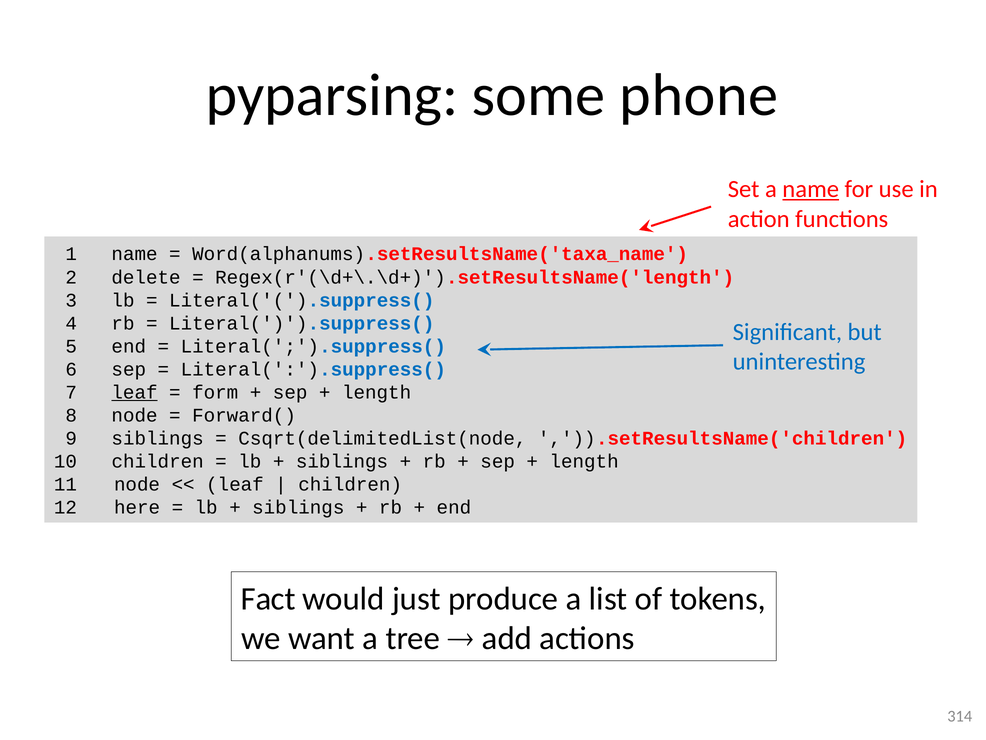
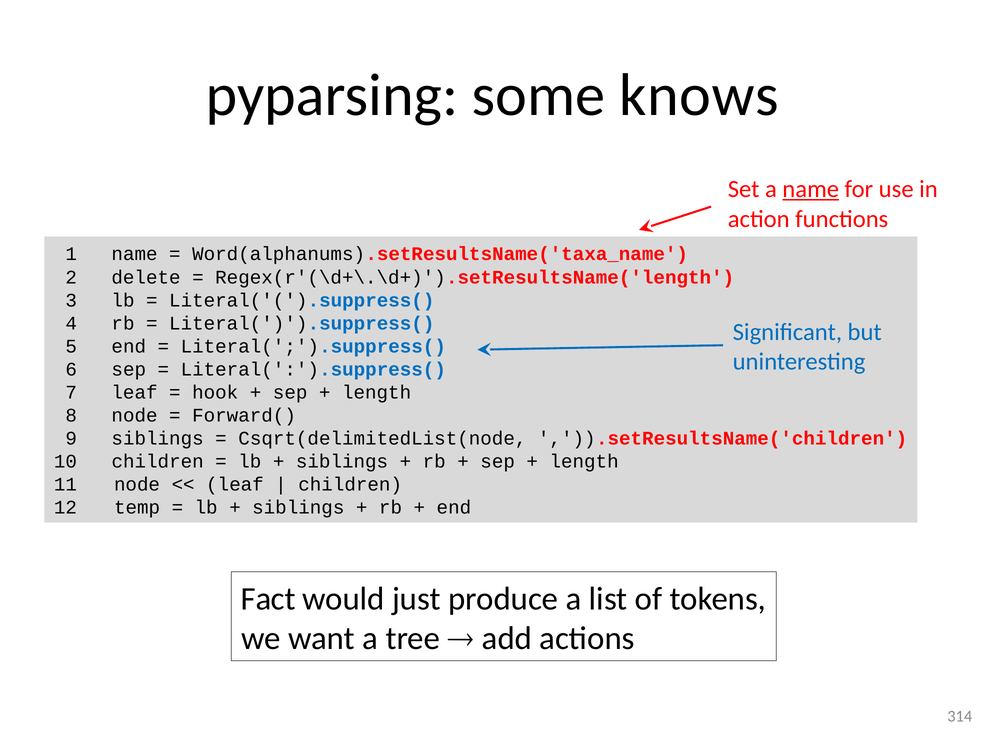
phone: phone -> knows
leaf at (135, 392) underline: present -> none
form: form -> hook
here: here -> temp
